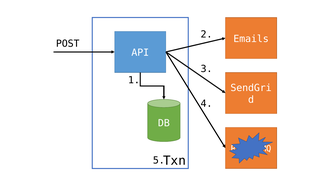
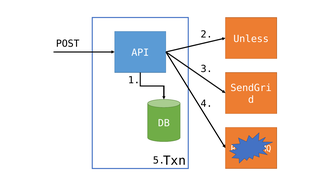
Emails: Emails -> Unless
